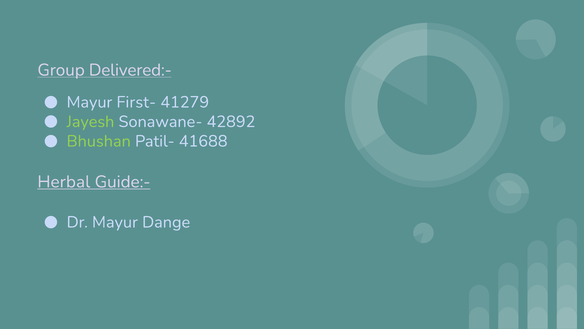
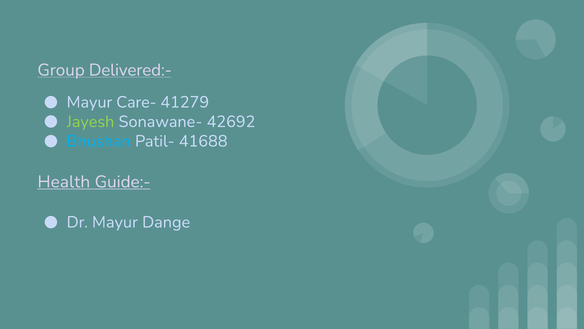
First-: First- -> Care-
42892: 42892 -> 42692
Bhushan colour: light green -> light blue
Herbal: Herbal -> Health
